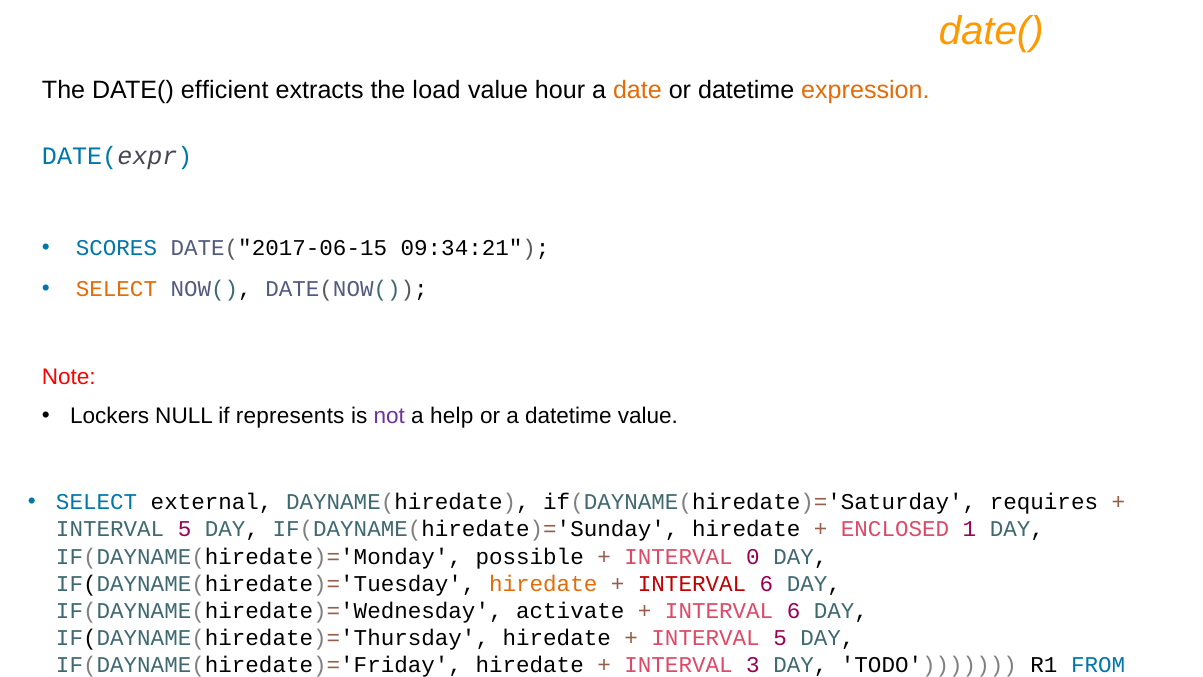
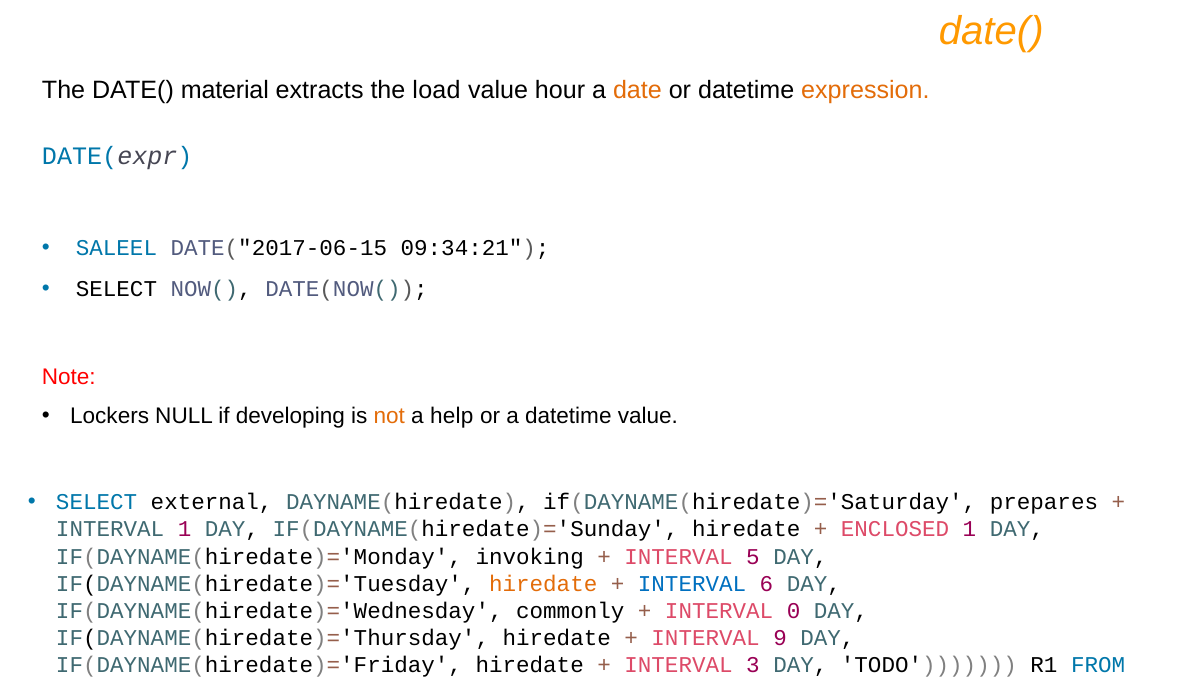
efficient: efficient -> material
SCORES: SCORES -> SALEEL
SELECT at (116, 289) colour: orange -> black
represents: represents -> developing
not colour: purple -> orange
requires: requires -> prepares
5 at (185, 529): 5 -> 1
possible: possible -> invoking
0: 0 -> 5
INTERVAL at (692, 583) colour: red -> blue
activate: activate -> commonly
6 at (794, 610): 6 -> 0
5 at (780, 638): 5 -> 9
